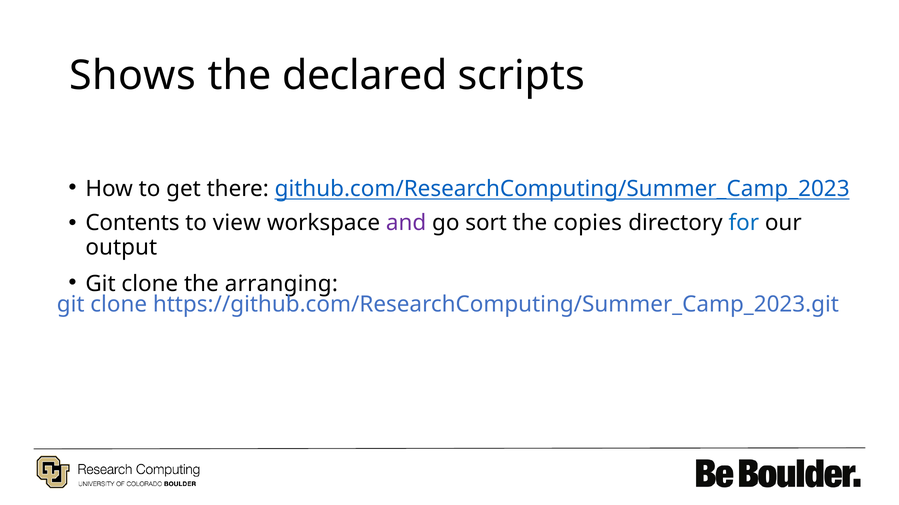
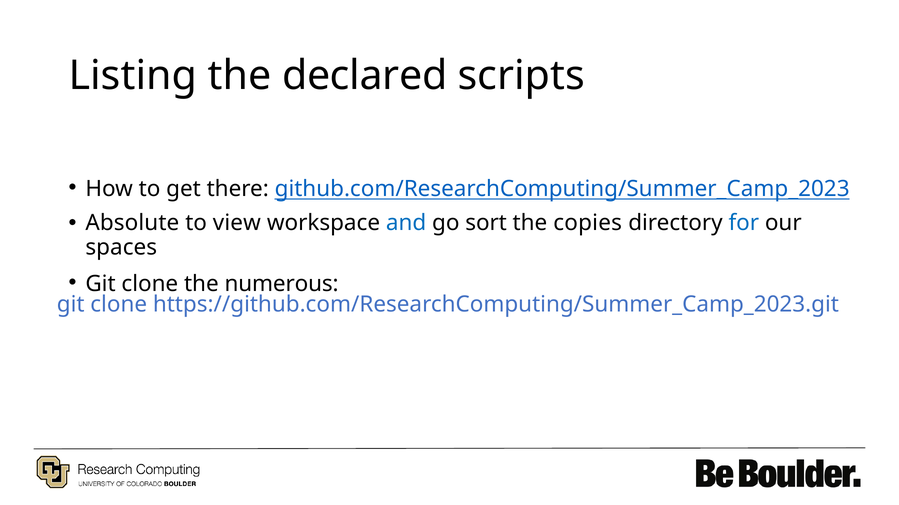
Shows: Shows -> Listing
Contents: Contents -> Absolute
and colour: purple -> blue
output: output -> spaces
arranging: arranging -> numerous
